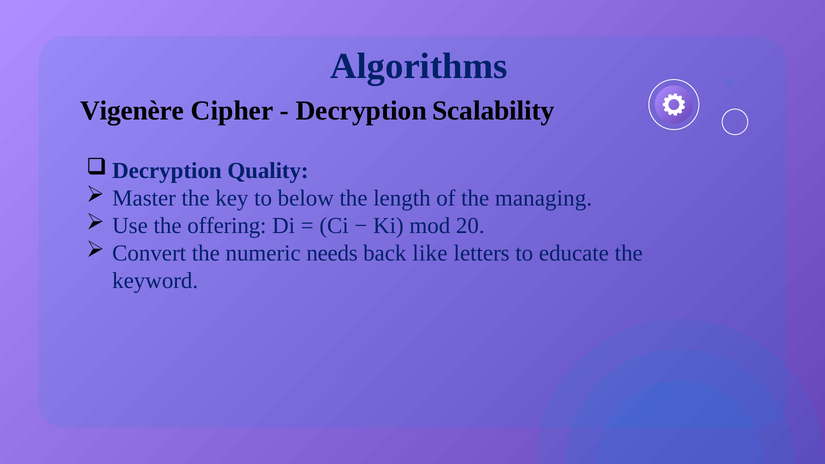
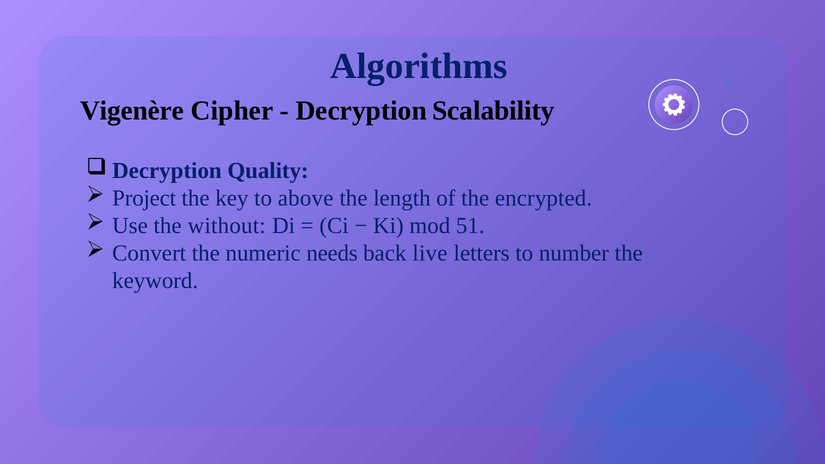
Master: Master -> Project
below: below -> above
managing: managing -> encrypted
offering: offering -> without
20: 20 -> 51
like: like -> live
educate: educate -> number
